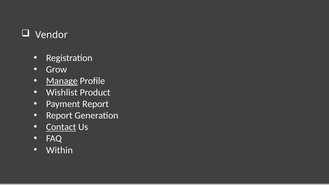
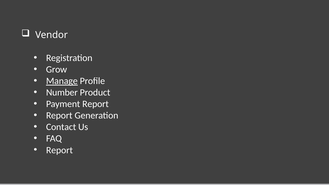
Wishlist: Wishlist -> Number
Contact underline: present -> none
Within at (59, 150): Within -> Report
